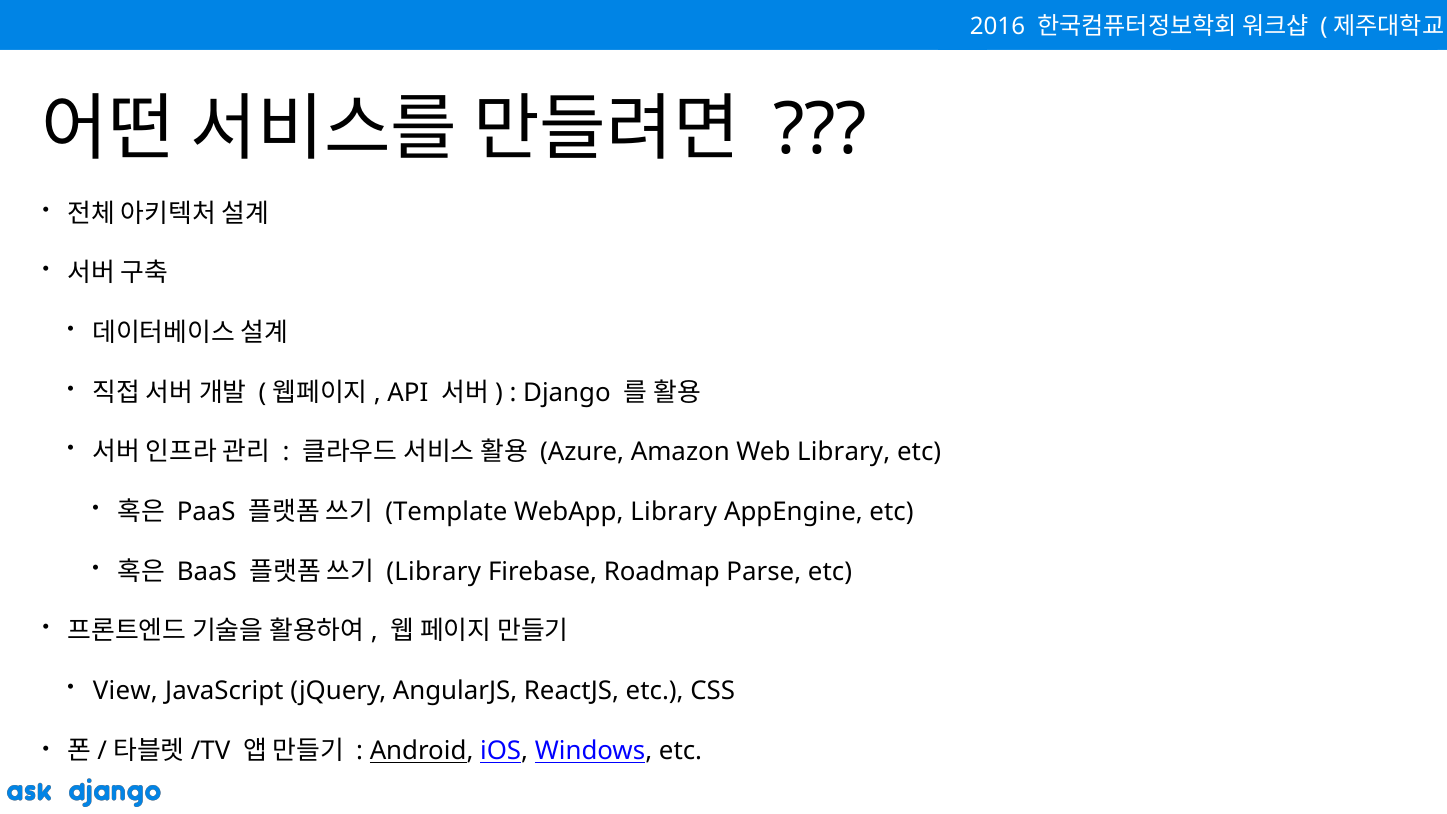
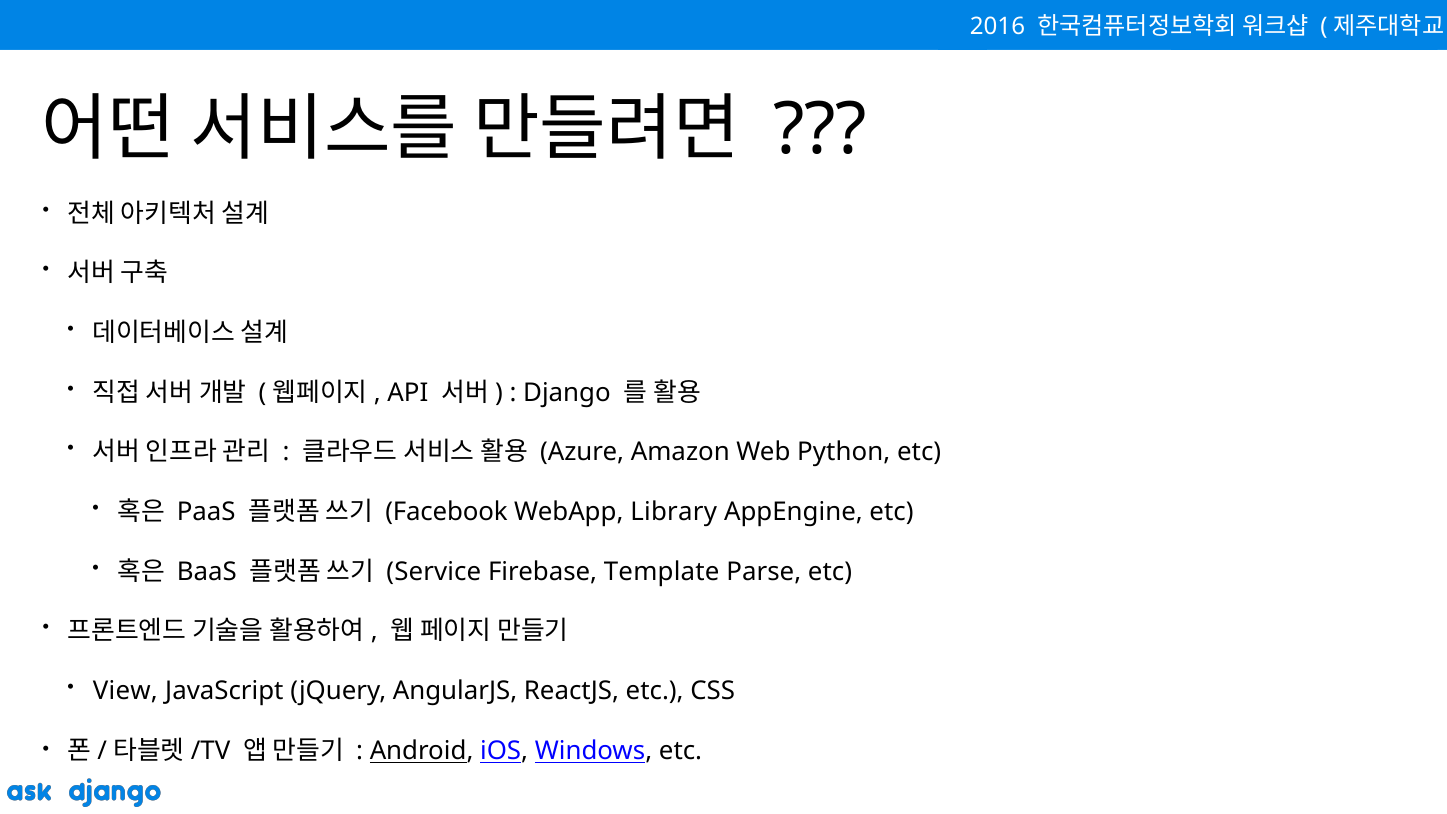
Web Library: Library -> Python
Template: Template -> Facebook
Library at (434, 571): Library -> Service
Roadmap: Roadmap -> Template
